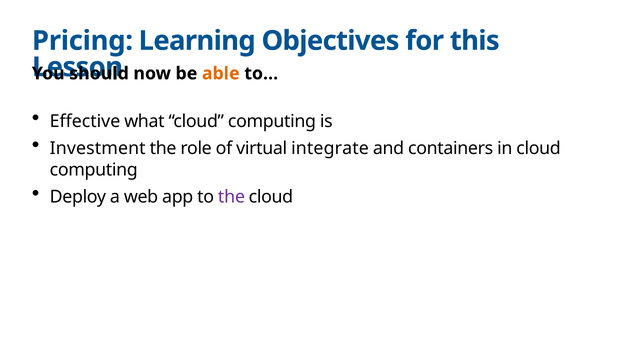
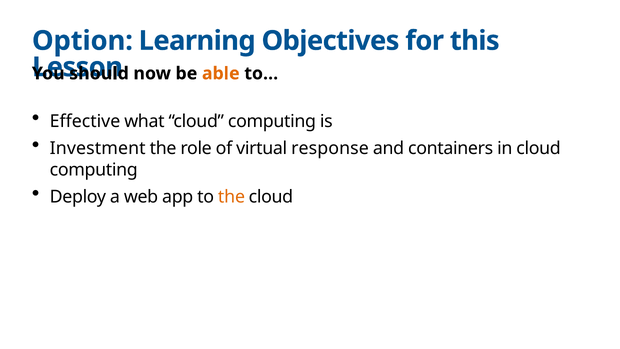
Pricing: Pricing -> Option
integrate: integrate -> response
the at (232, 197) colour: purple -> orange
